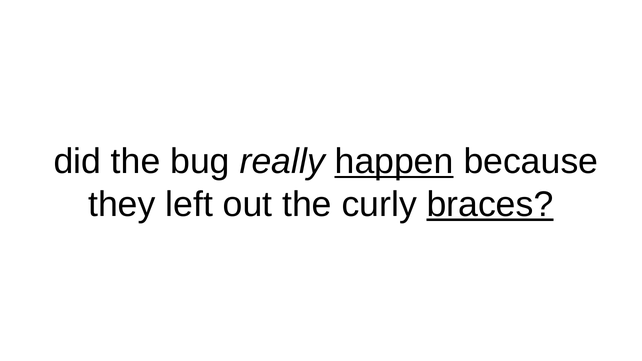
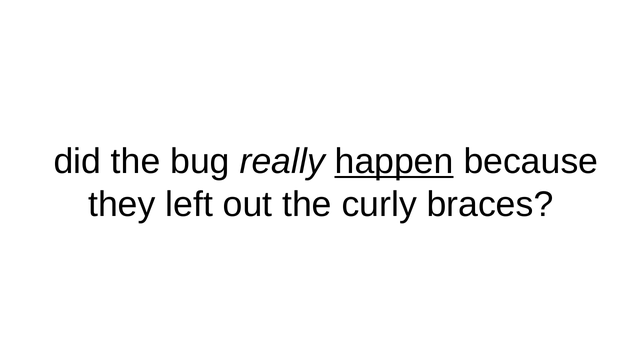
braces underline: present -> none
